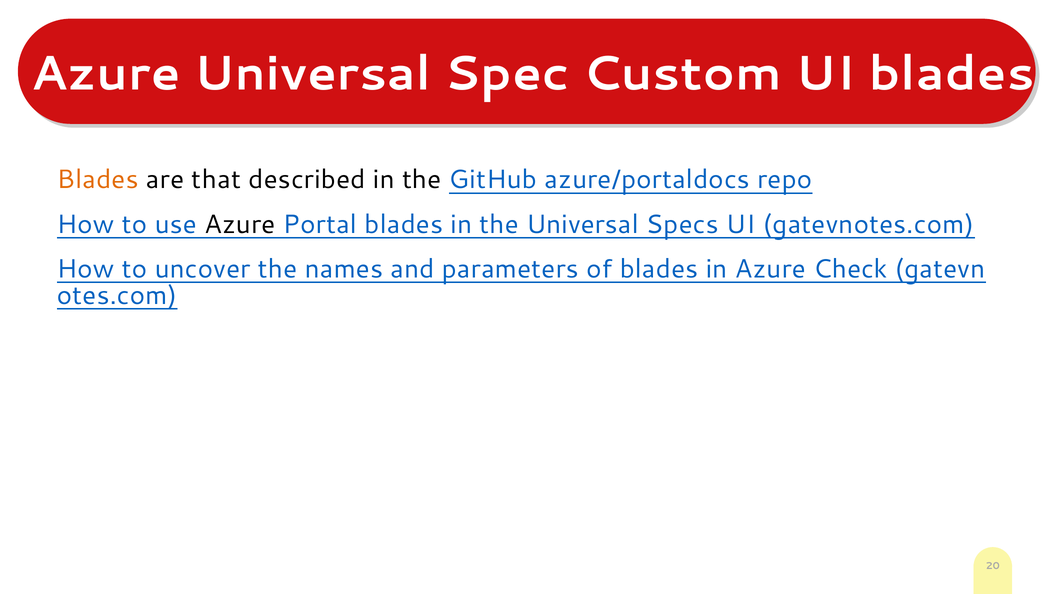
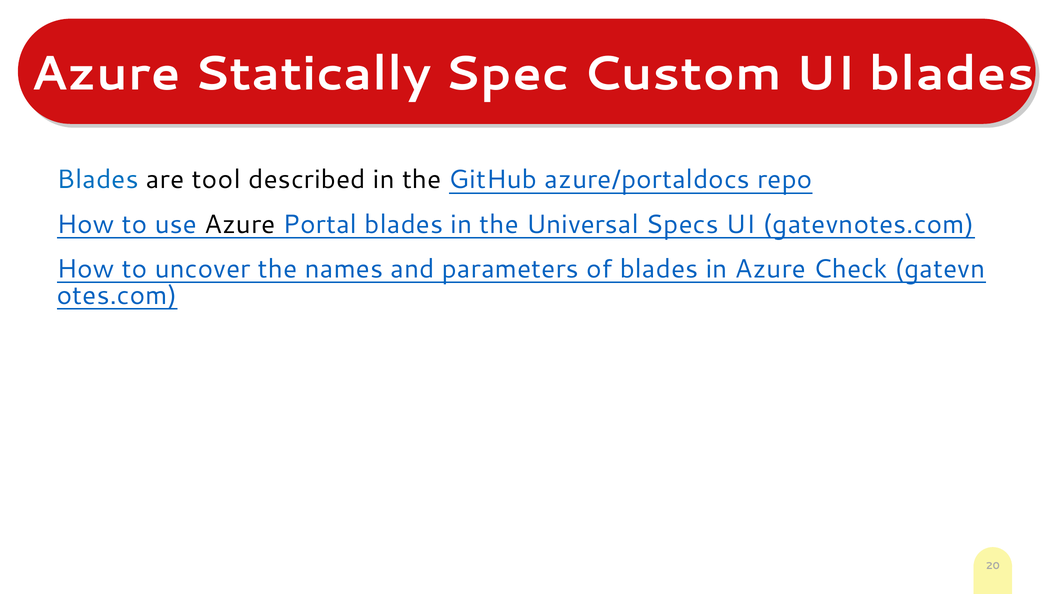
Azure Universal: Universal -> Statically
Blades at (98, 180) colour: orange -> blue
that: that -> tool
